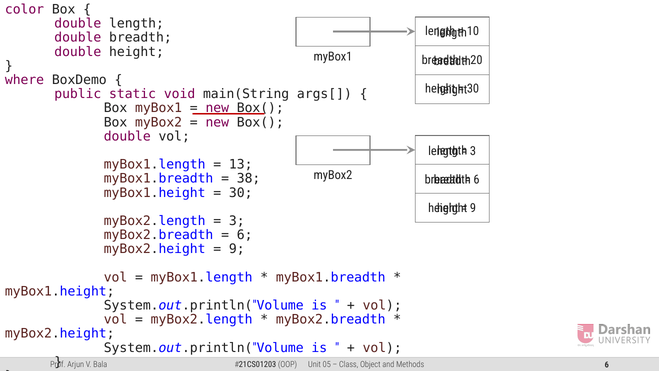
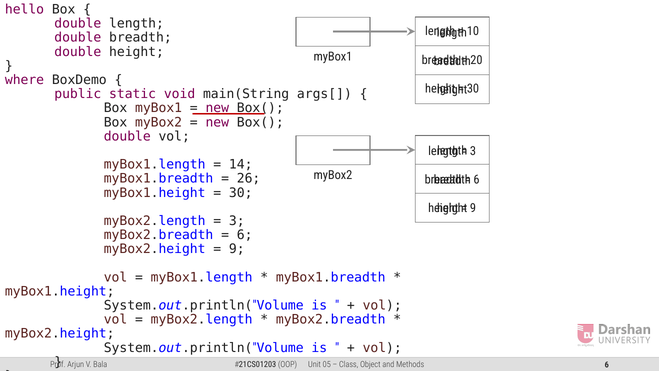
color: color -> hello
13: 13 -> 14
38: 38 -> 26
